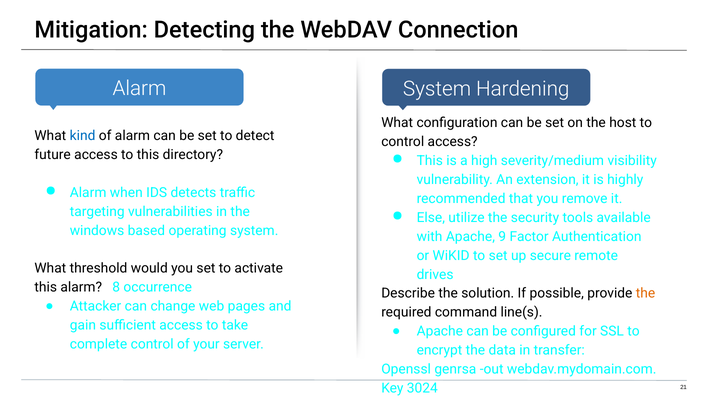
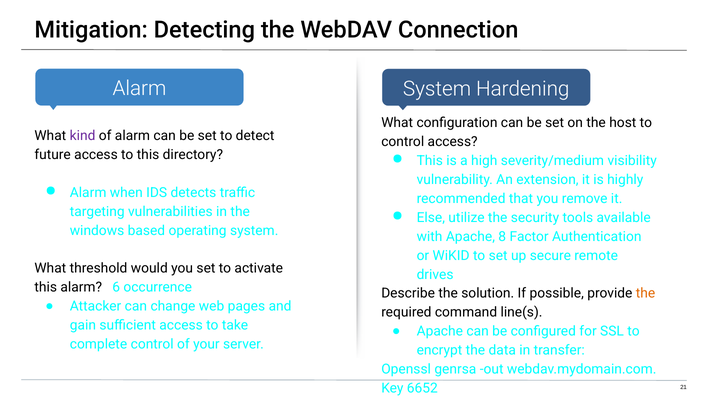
kind colour: blue -> purple
9: 9 -> 8
8: 8 -> 6
3024: 3024 -> 6652
